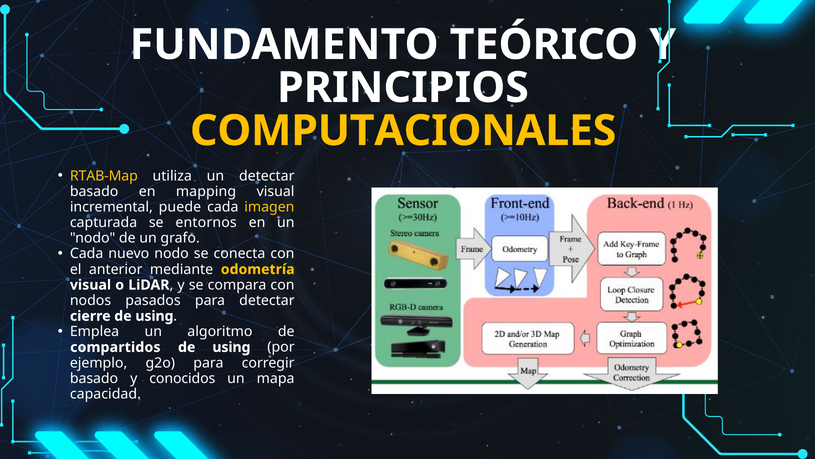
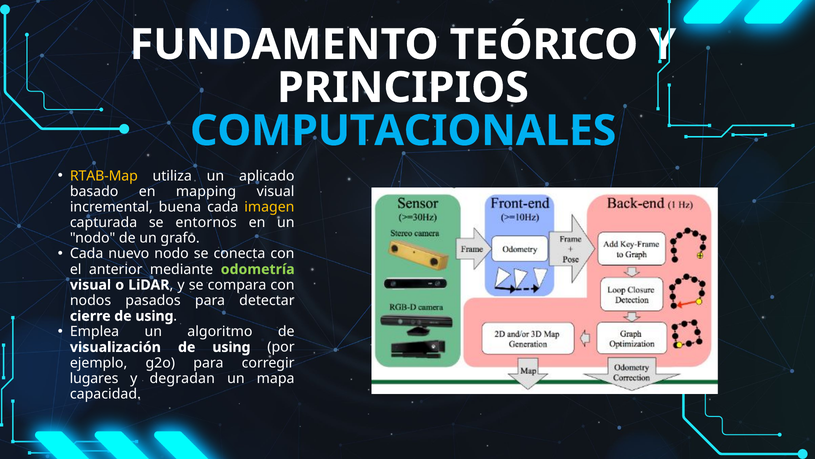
COMPUTACIONALES colour: yellow -> light blue
un detectar: detectar -> aplicado
puede: puede -> buena
odometría colour: yellow -> light green
compartidos: compartidos -> visualización
basado at (94, 378): basado -> lugares
conocidos: conocidos -> degradan
